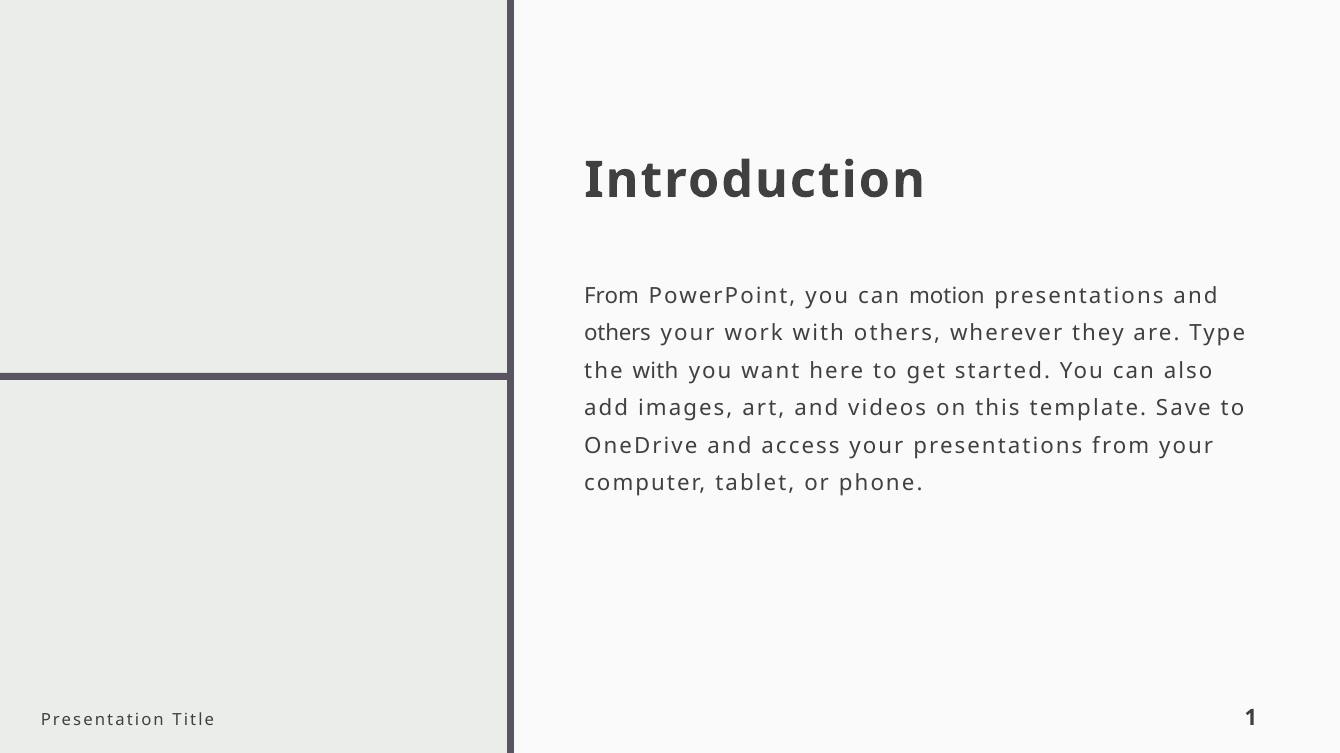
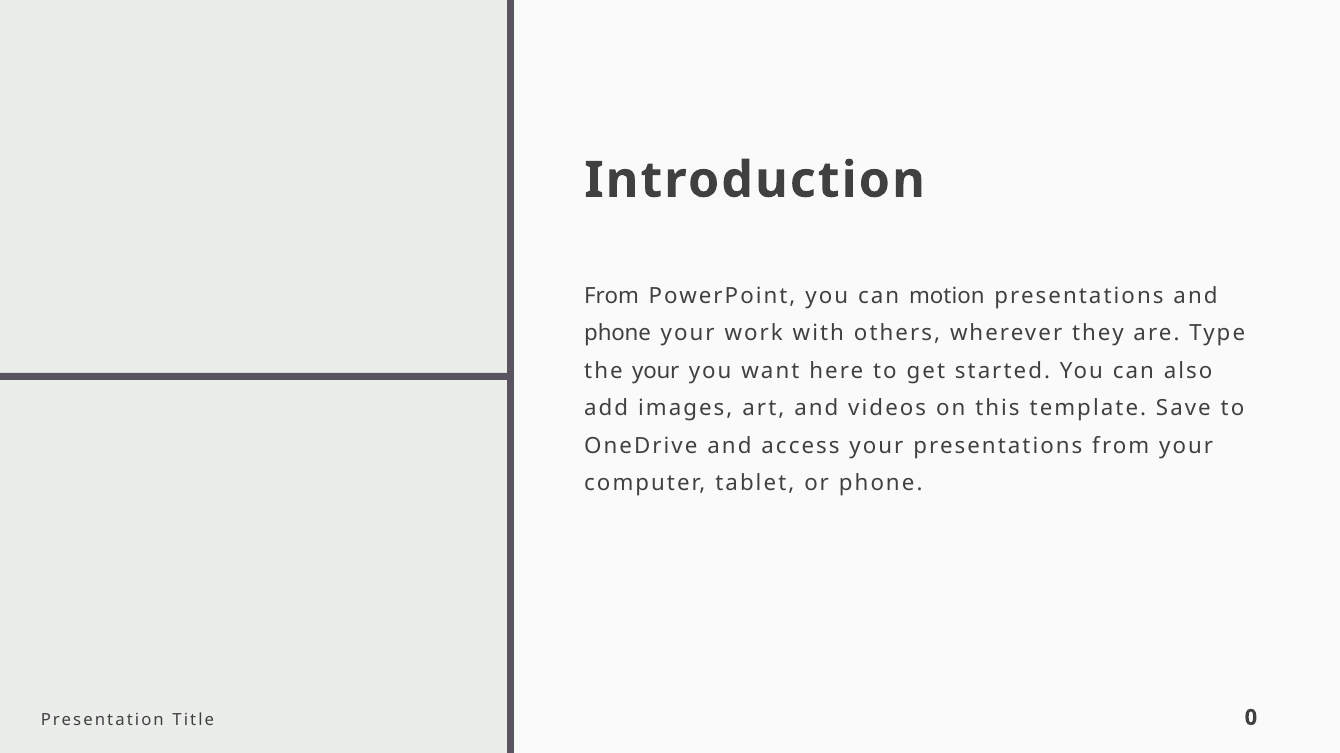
others at (618, 334): others -> phone
the with: with -> your
1: 1 -> 0
